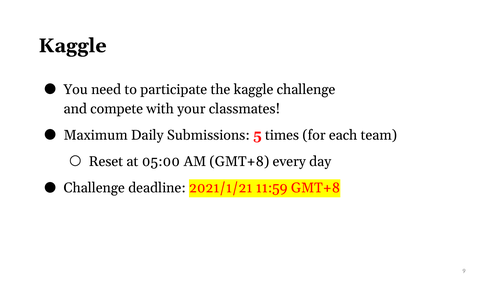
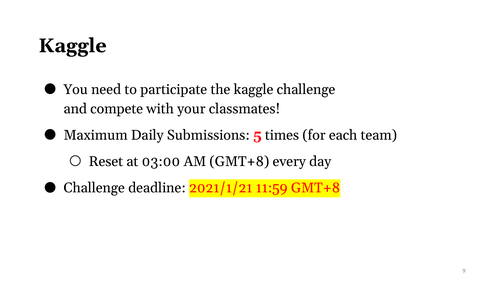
05:00: 05:00 -> 03:00
